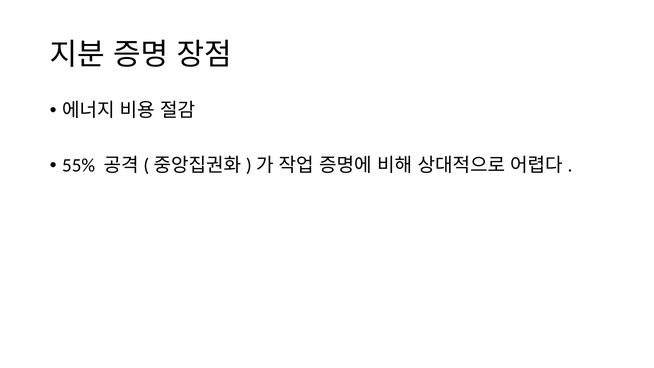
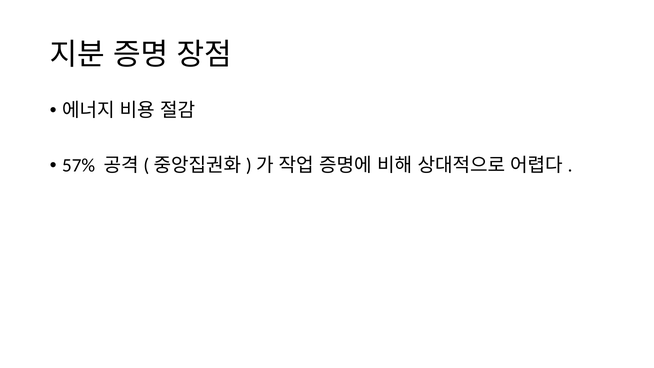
55%: 55% -> 57%
